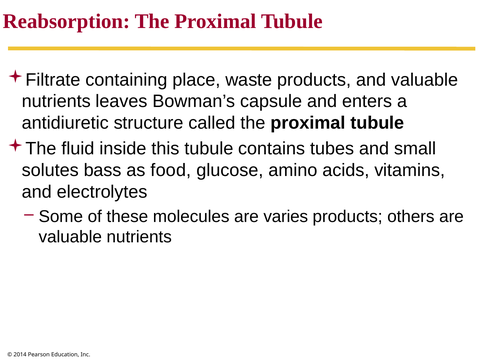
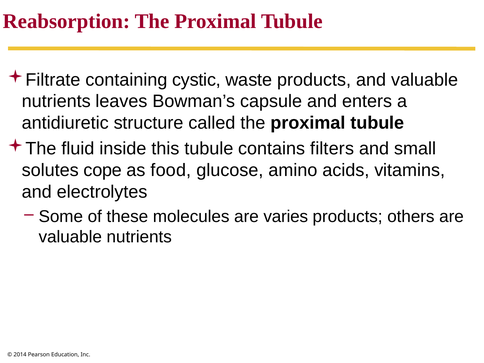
place: place -> cystic
tubes: tubes -> filters
bass: bass -> cope
